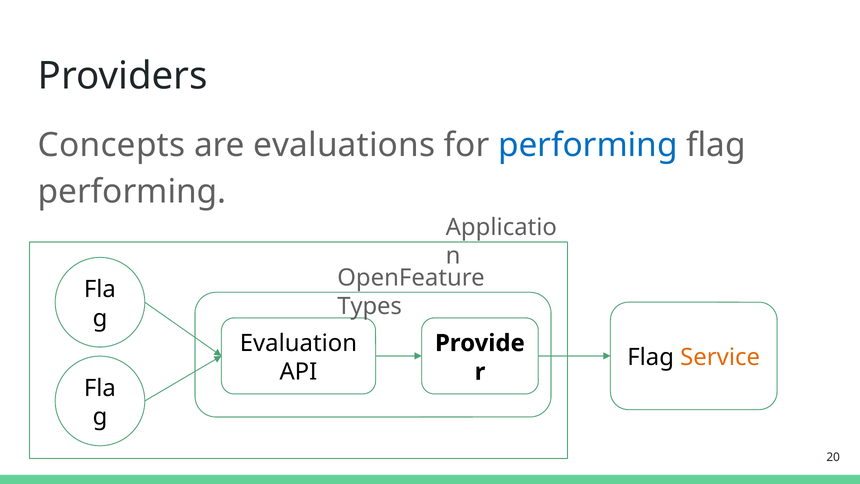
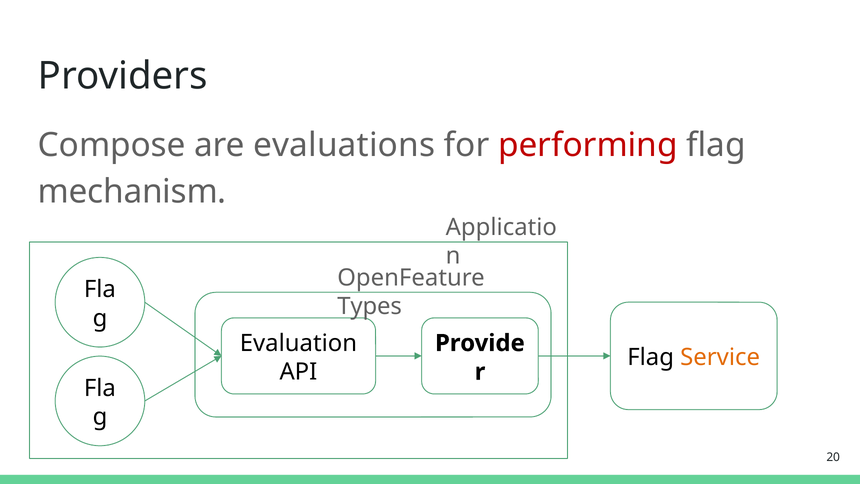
Concepts: Concepts -> Compose
performing at (588, 145) colour: blue -> red
performing at (132, 191): performing -> mechanism
